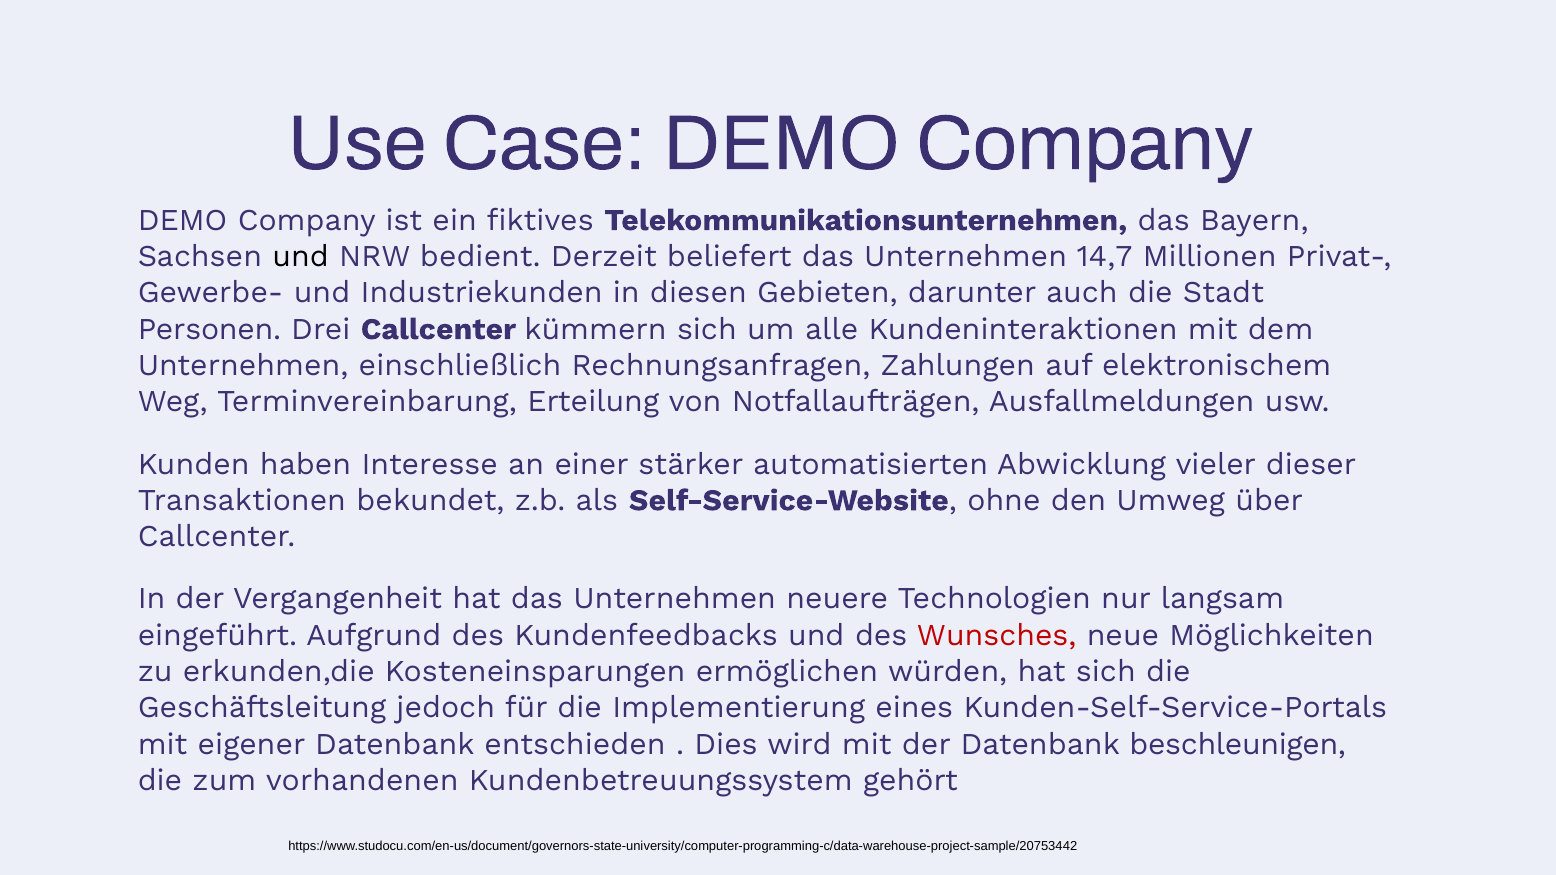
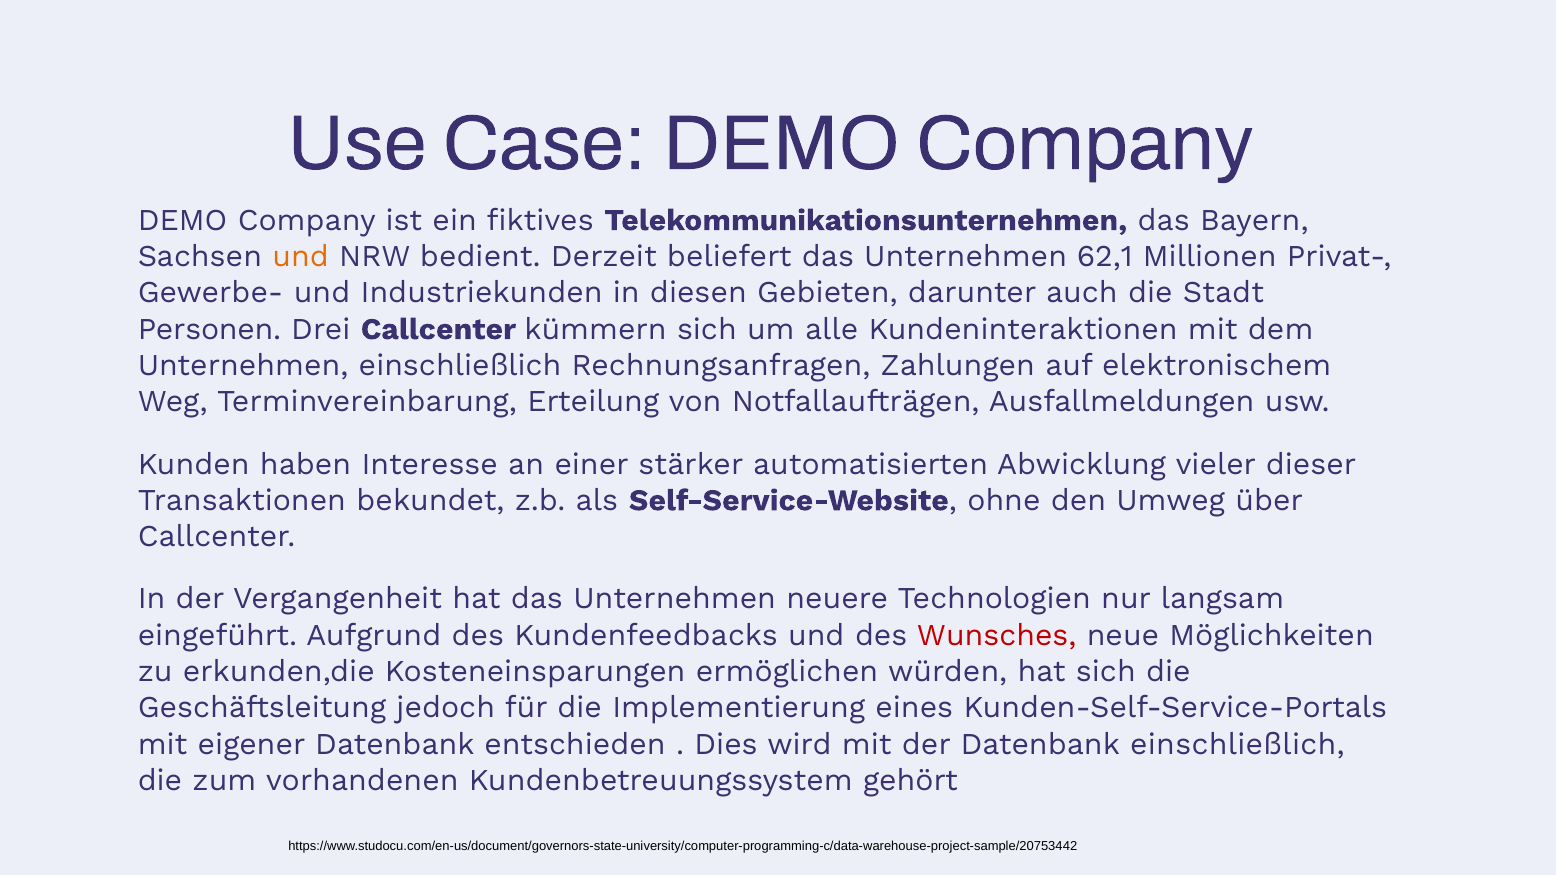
und at (301, 257) colour: black -> orange
14,7: 14,7 -> 62,1
Datenbank beschleunigen: beschleunigen -> einschließlich
